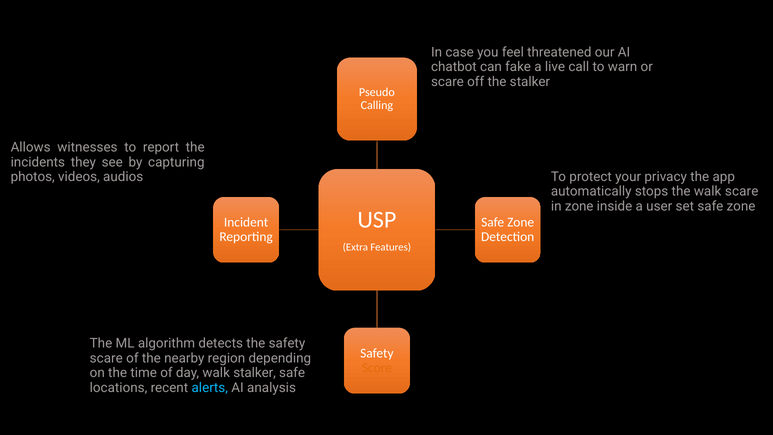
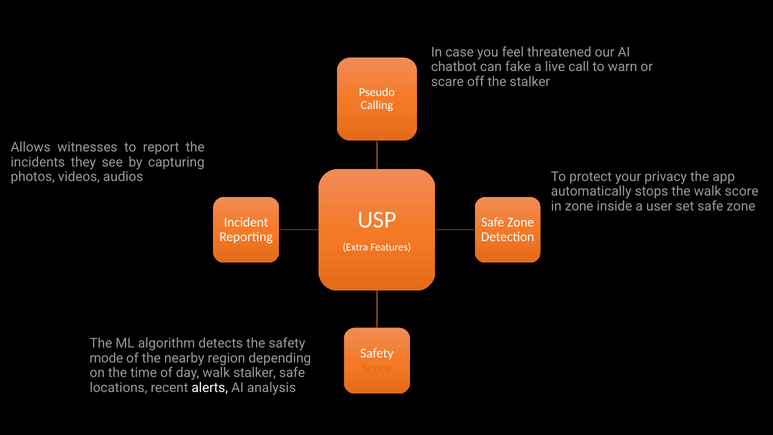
walk scare: scare -> score
scare at (106, 358): scare -> mode
alerts colour: light blue -> white
